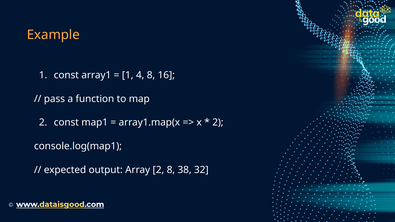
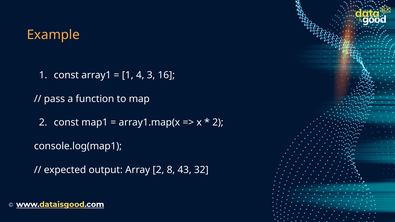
4 8: 8 -> 3
38: 38 -> 43
